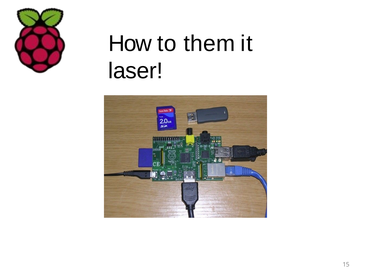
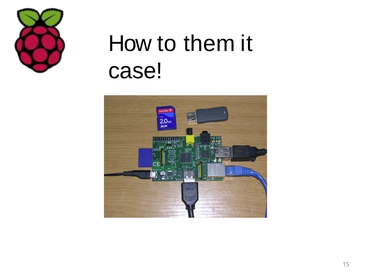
laser: laser -> case
